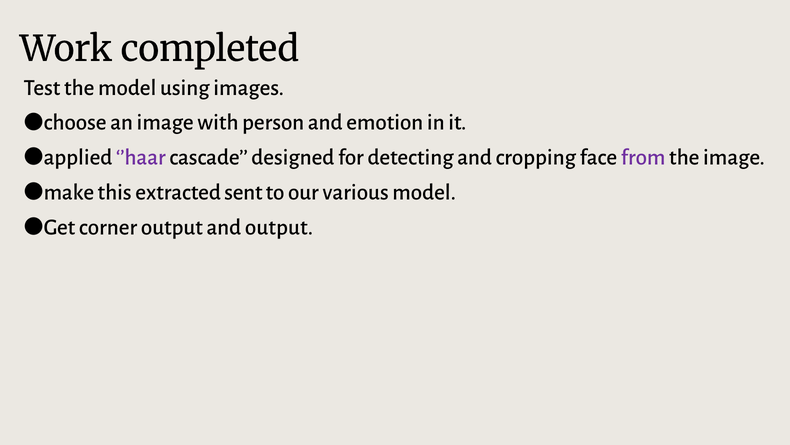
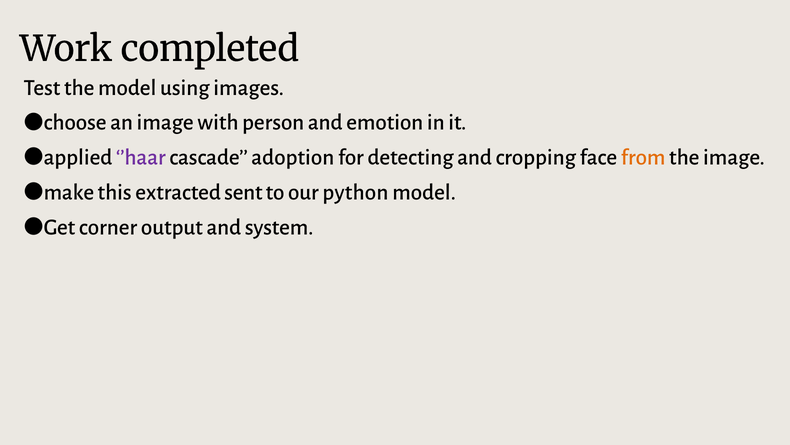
designed: designed -> adoption
from colour: purple -> orange
various: various -> python
and output: output -> system
